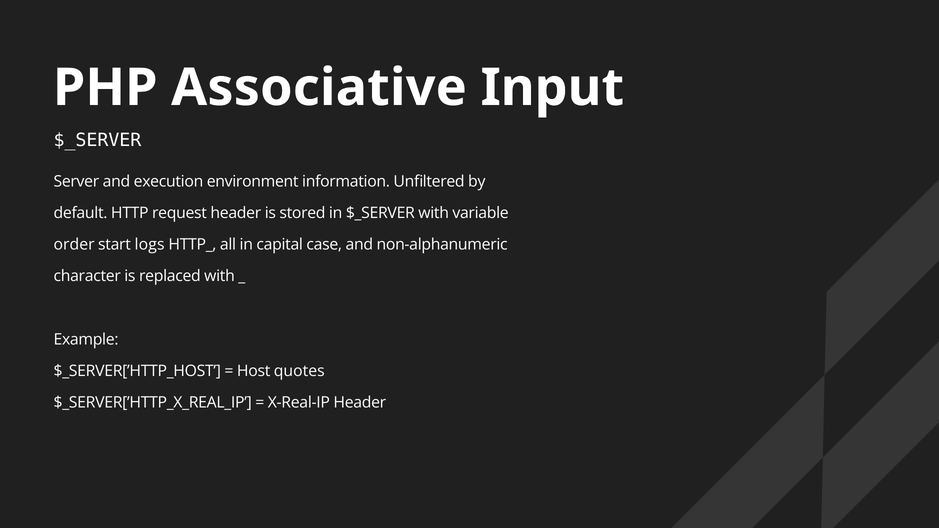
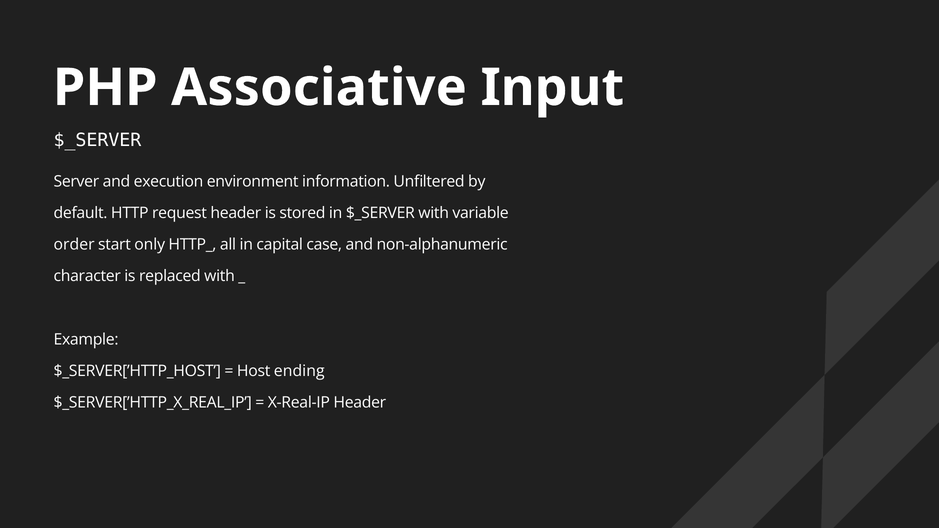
logs: logs -> only
quotes: quotes -> ending
